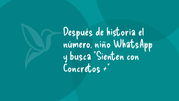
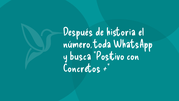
niño: niño -> toda
Sienten: Sienten -> Positivo
